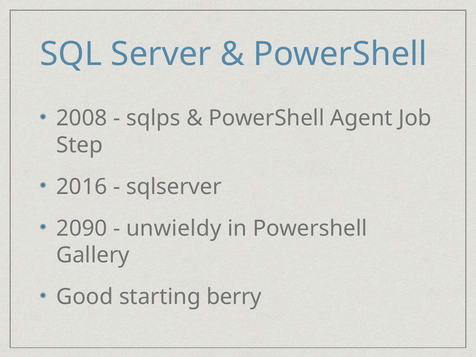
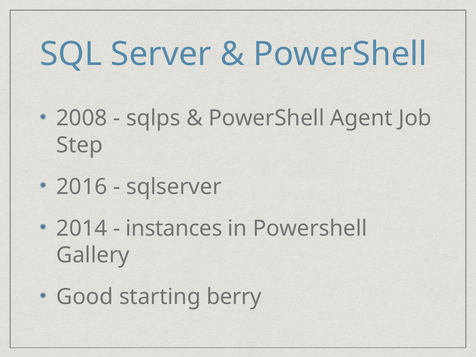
2090: 2090 -> 2014
unwieldy: unwieldy -> instances
